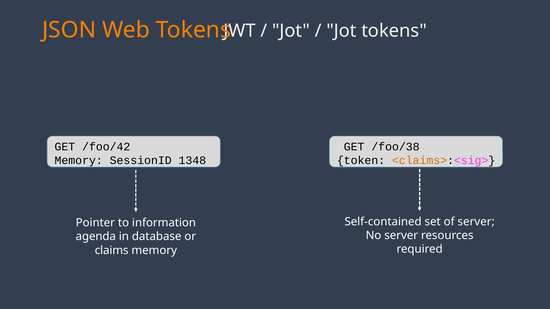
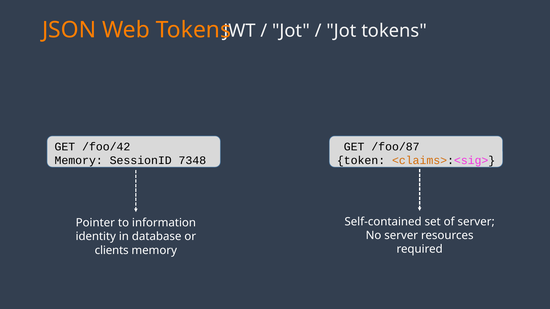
/foo/38: /foo/38 -> /foo/87
1348: 1348 -> 7348
agenda: agenda -> identity
claims: claims -> clients
